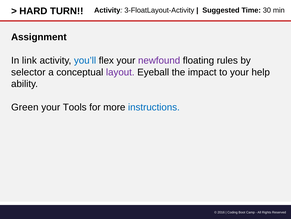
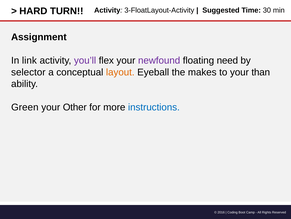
you’ll colour: blue -> purple
rules: rules -> need
layout colour: purple -> orange
impact: impact -> makes
help: help -> than
Tools: Tools -> Other
